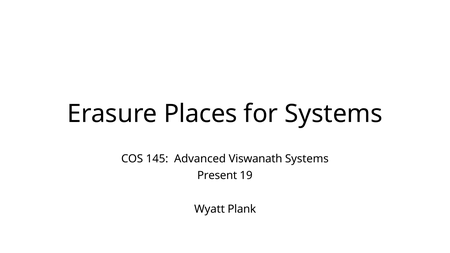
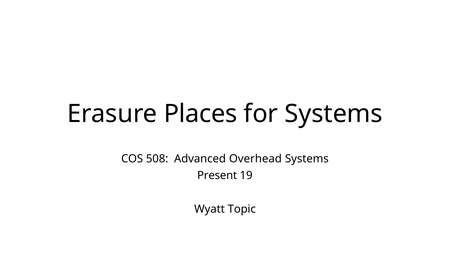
145: 145 -> 508
Viswanath: Viswanath -> Overhead
Plank: Plank -> Topic
